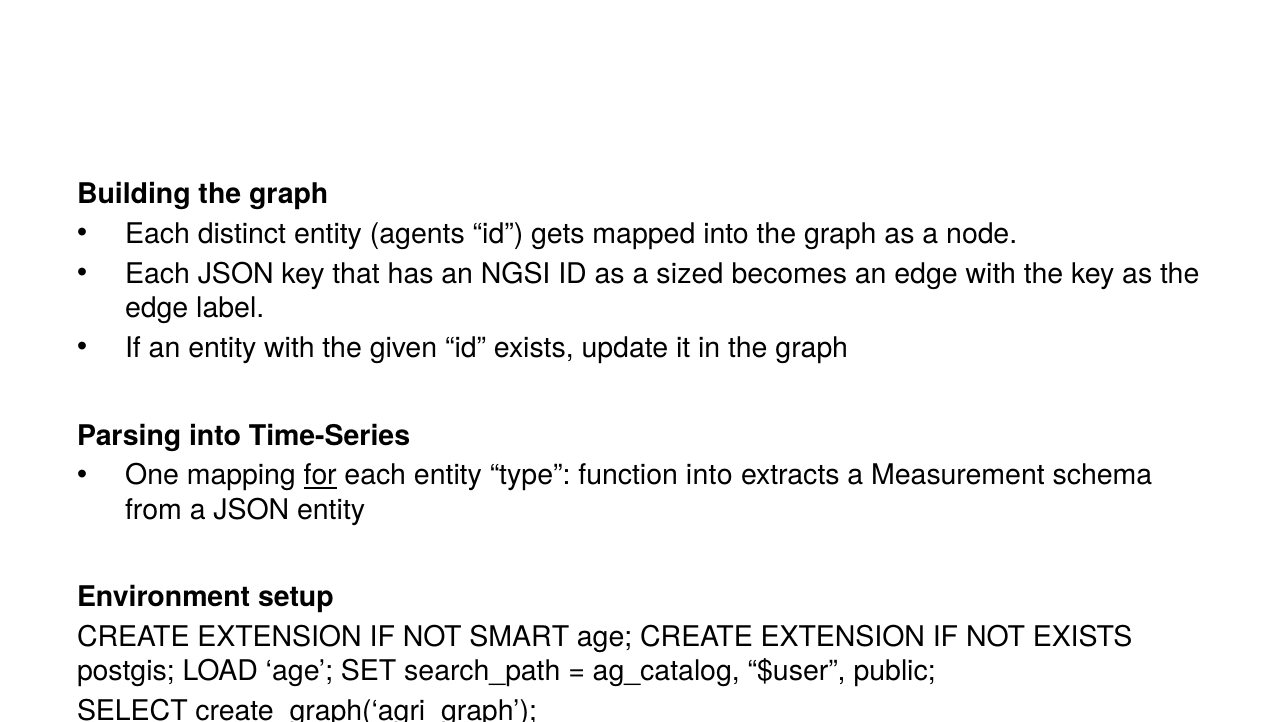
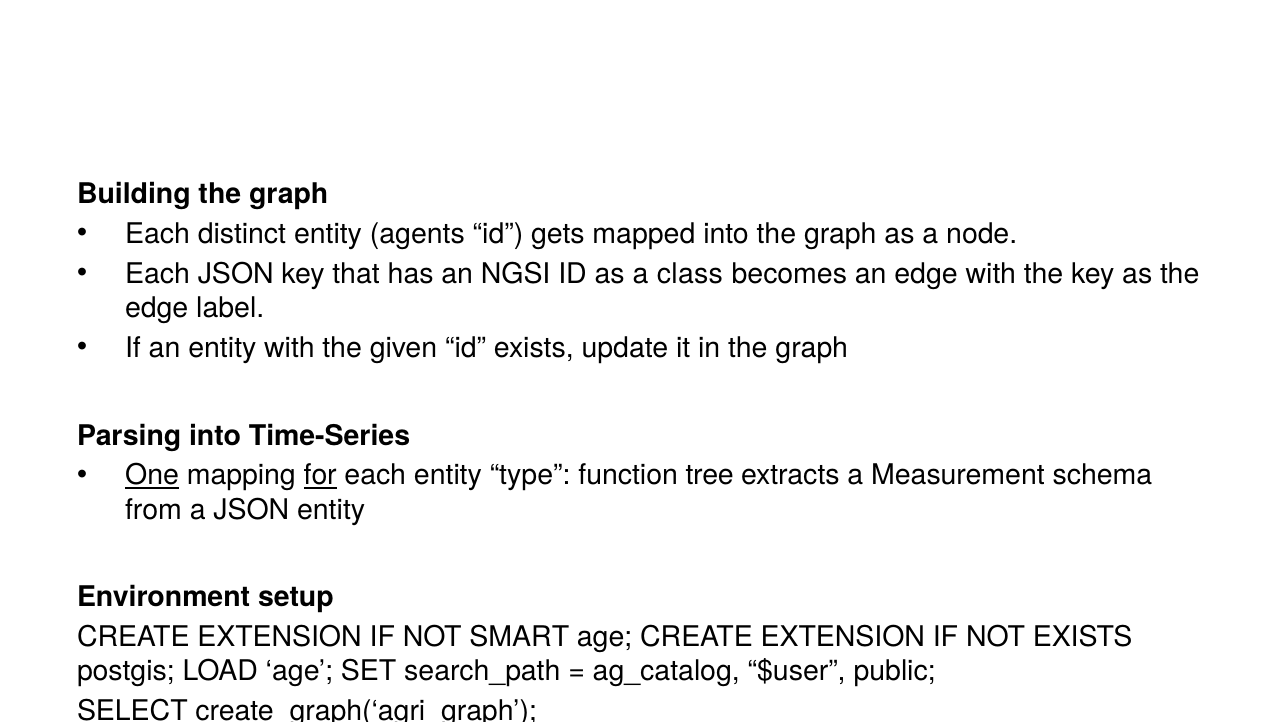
sized: sized -> class
One underline: none -> present
function into: into -> tree
